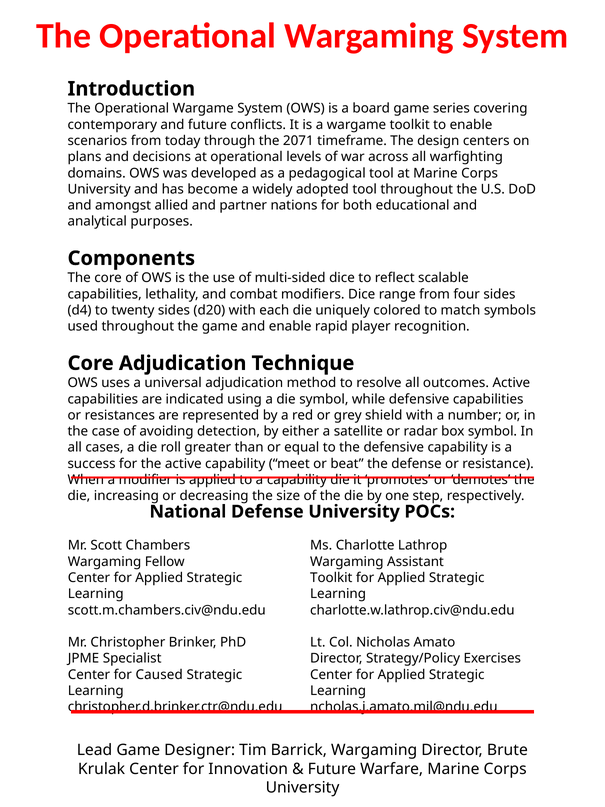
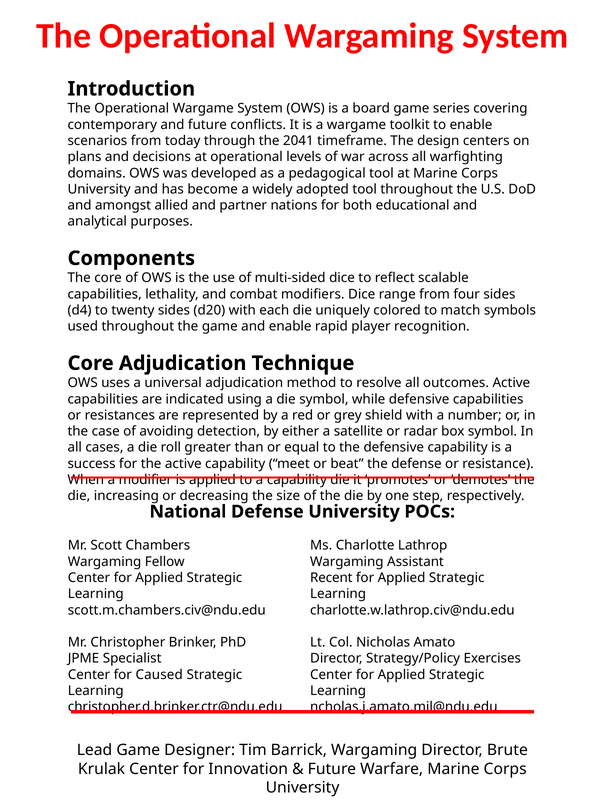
2071: 2071 -> 2041
Toolkit at (331, 578): Toolkit -> Recent
